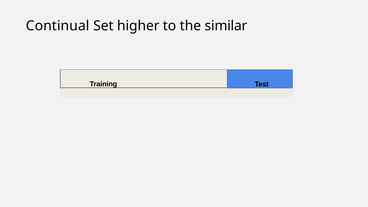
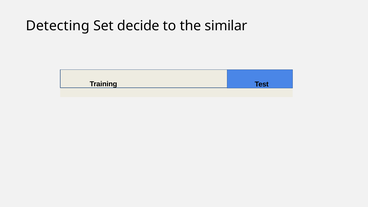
Continual: Continual -> Detecting
higher: higher -> decide
